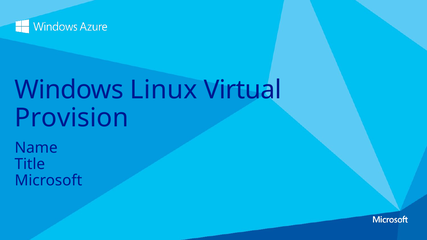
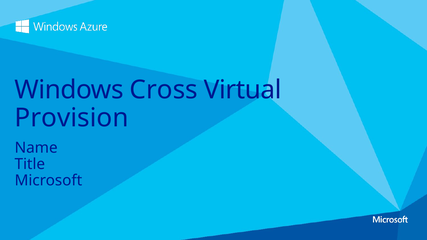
Linux: Linux -> Cross
